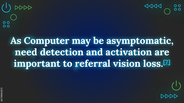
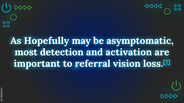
Computer: Computer -> Hopefully
need: need -> most
